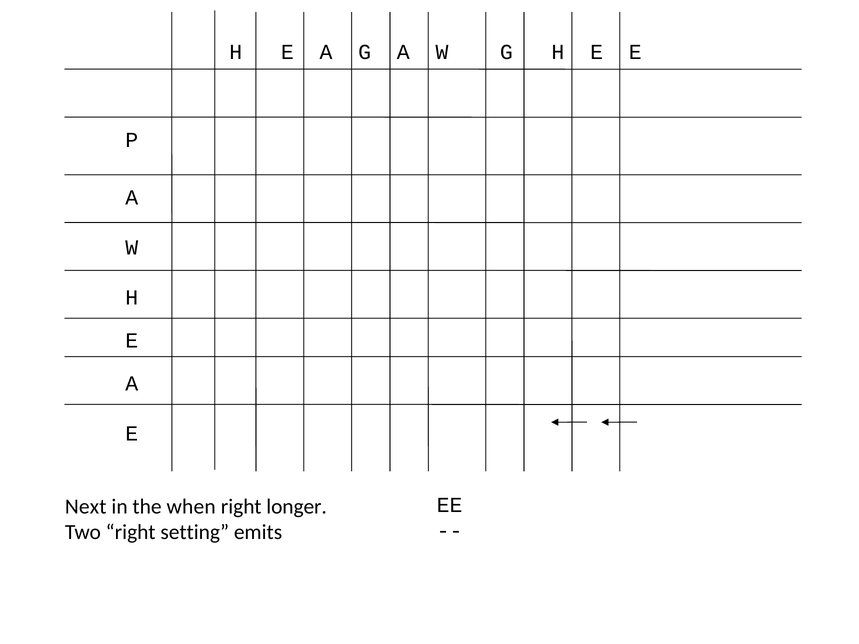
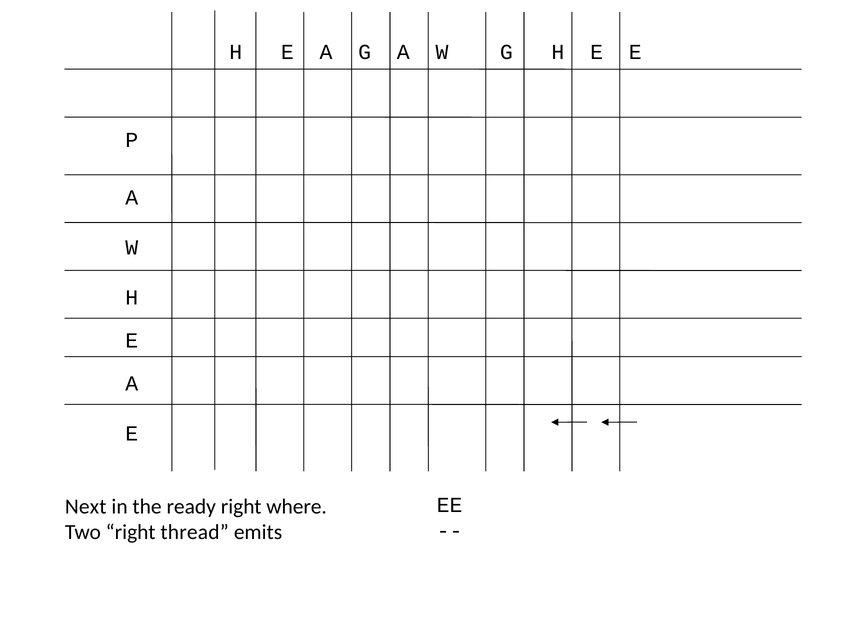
when: when -> ready
longer: longer -> where
setting: setting -> thread
